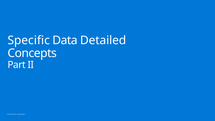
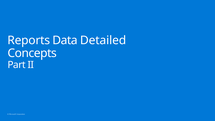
Specific: Specific -> Reports
